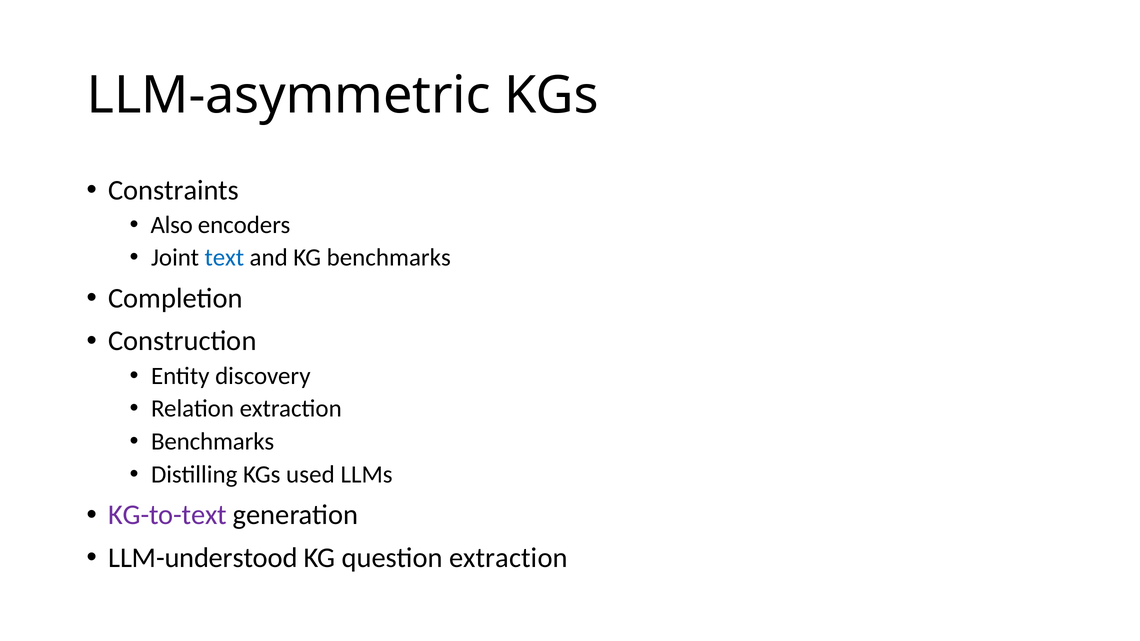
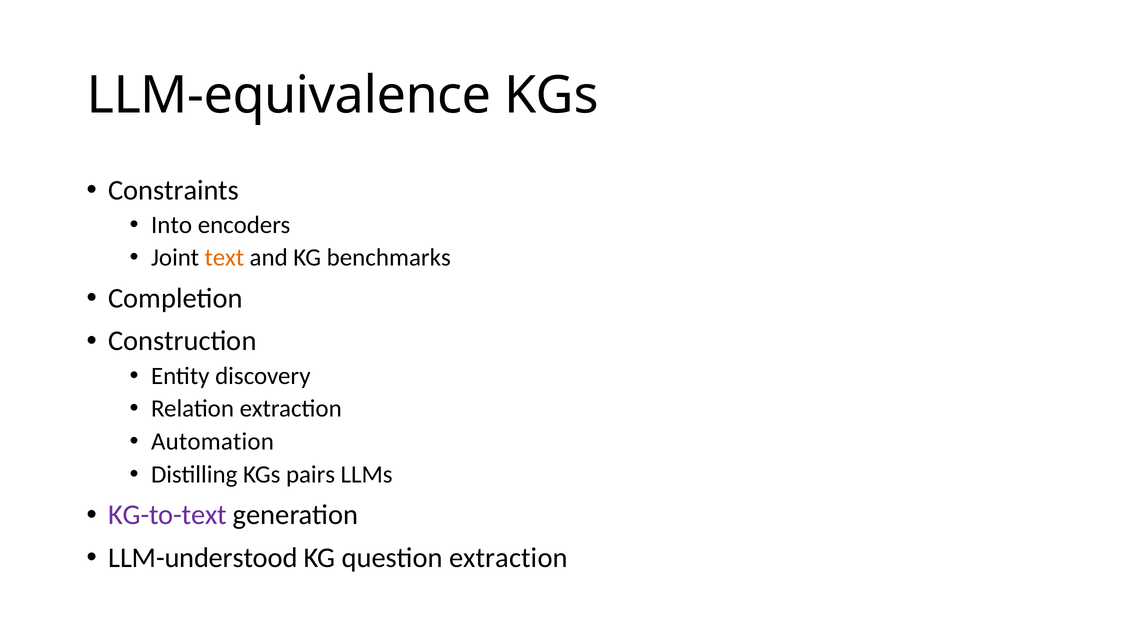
LLM-asymmetric: LLM-asymmetric -> LLM-equivalence
Also: Also -> Into
text colour: blue -> orange
Benchmarks at (213, 442): Benchmarks -> Automation
used: used -> pairs
